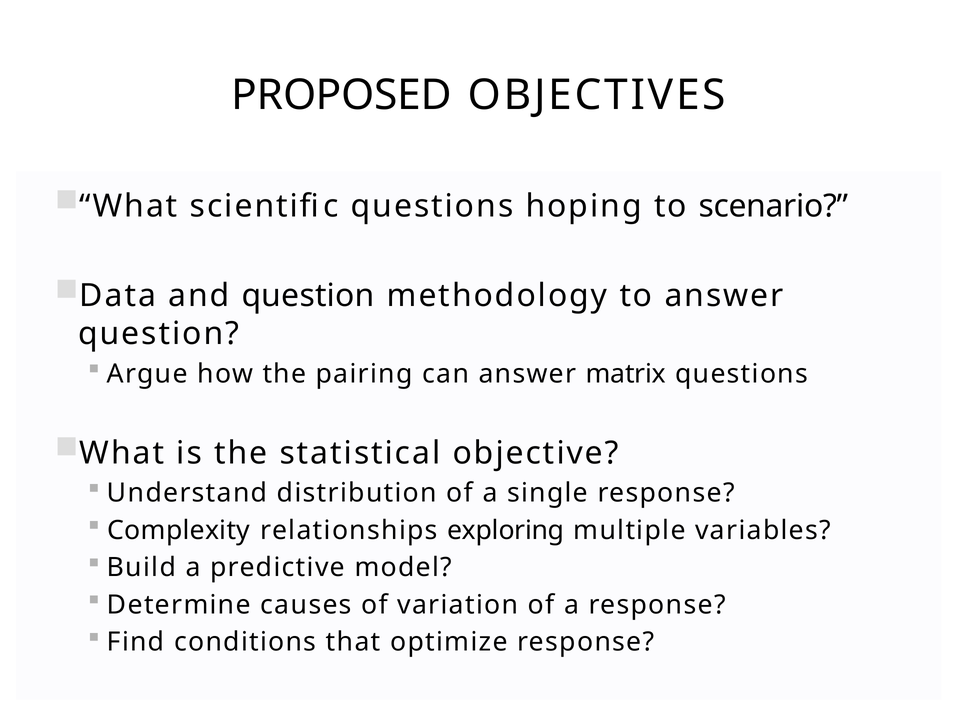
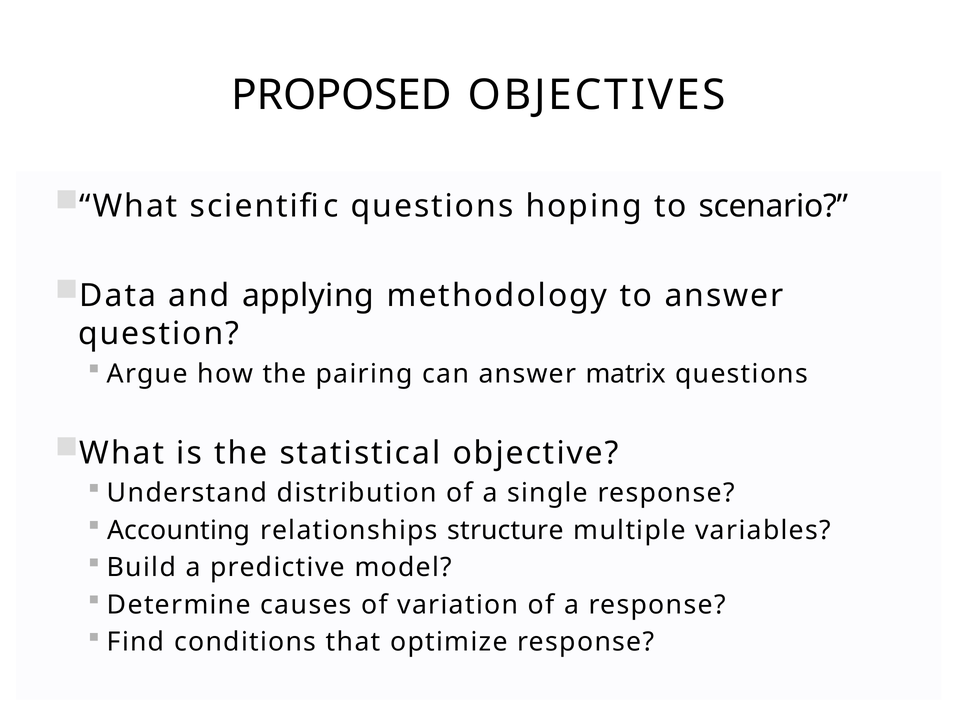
and question: question -> applying
Complexity: Complexity -> Accounting
exploring: exploring -> structure
